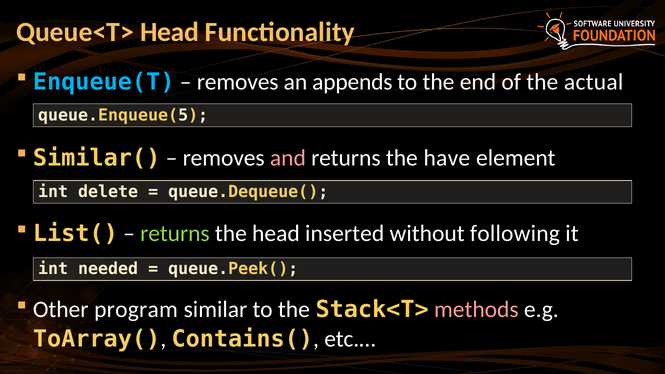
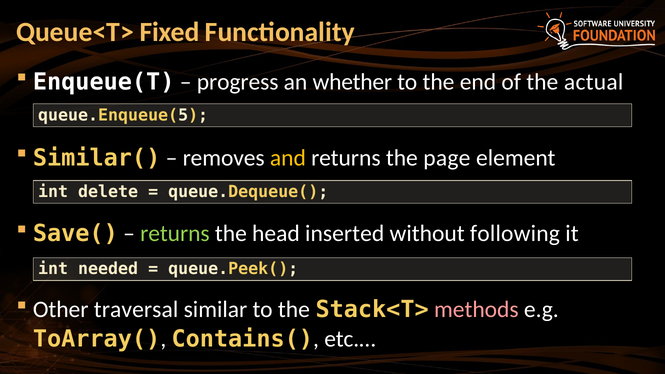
Queue<T> Head: Head -> Fixed
Enqueue(T colour: light blue -> white
removes at (238, 82): removes -> progress
appends: appends -> whether
and colour: pink -> yellow
have: have -> page
List(: List( -> Save(
program: program -> traversal
